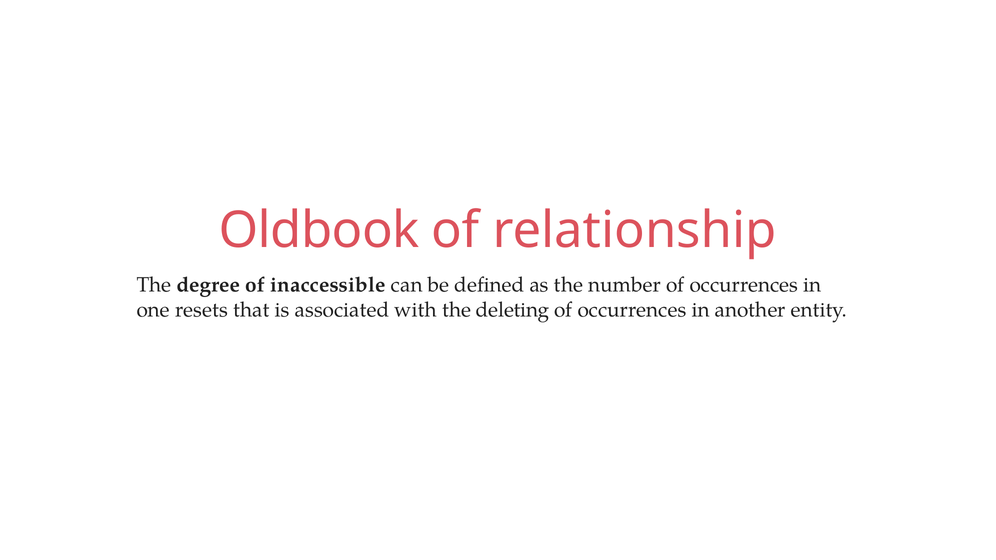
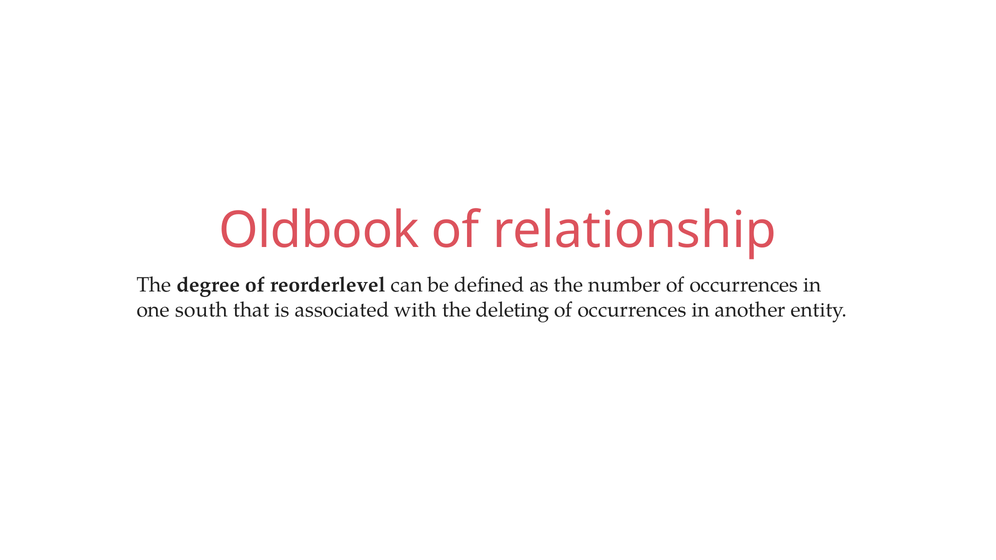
inaccessible: inaccessible -> reorderlevel
resets: resets -> south
